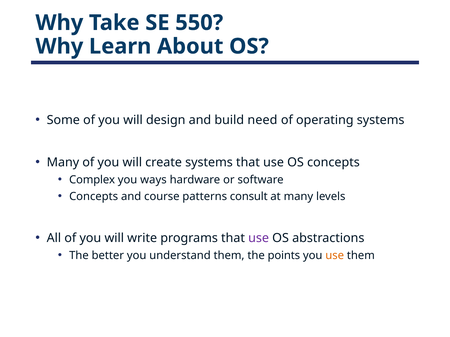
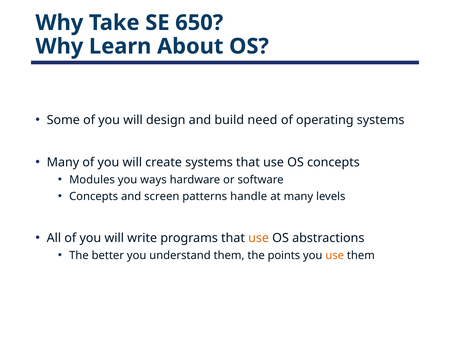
550: 550 -> 650
Complex: Complex -> Modules
course: course -> screen
consult: consult -> handle
use at (259, 238) colour: purple -> orange
